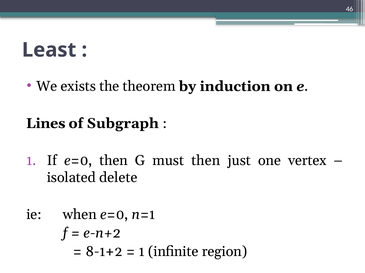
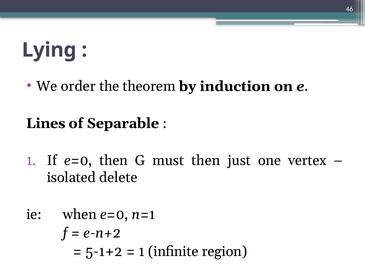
Least: Least -> Lying
exists: exists -> order
Subgraph: Subgraph -> Separable
8-1+2: 8-1+2 -> 5-1+2
